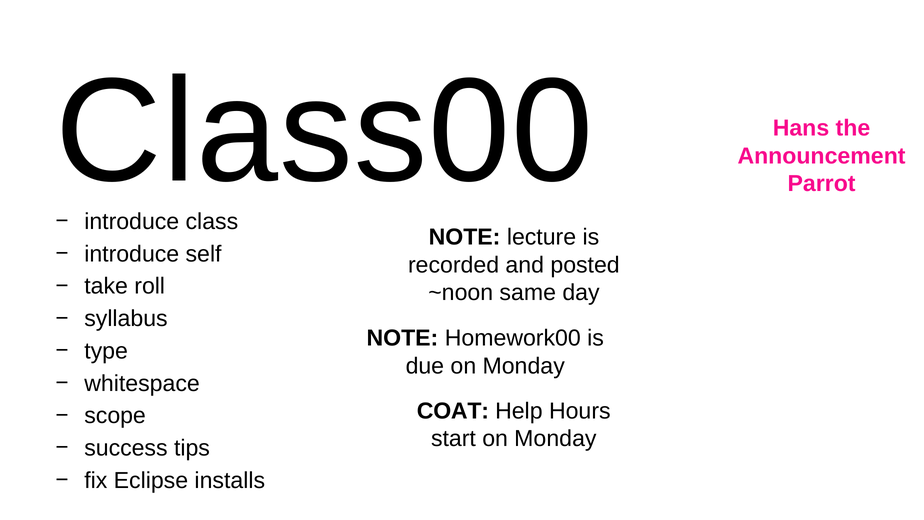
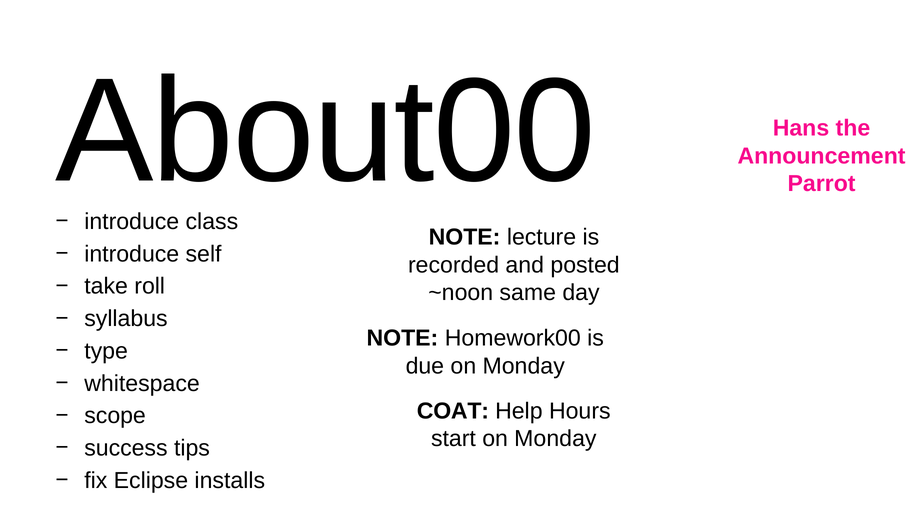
Class00: Class00 -> About00
